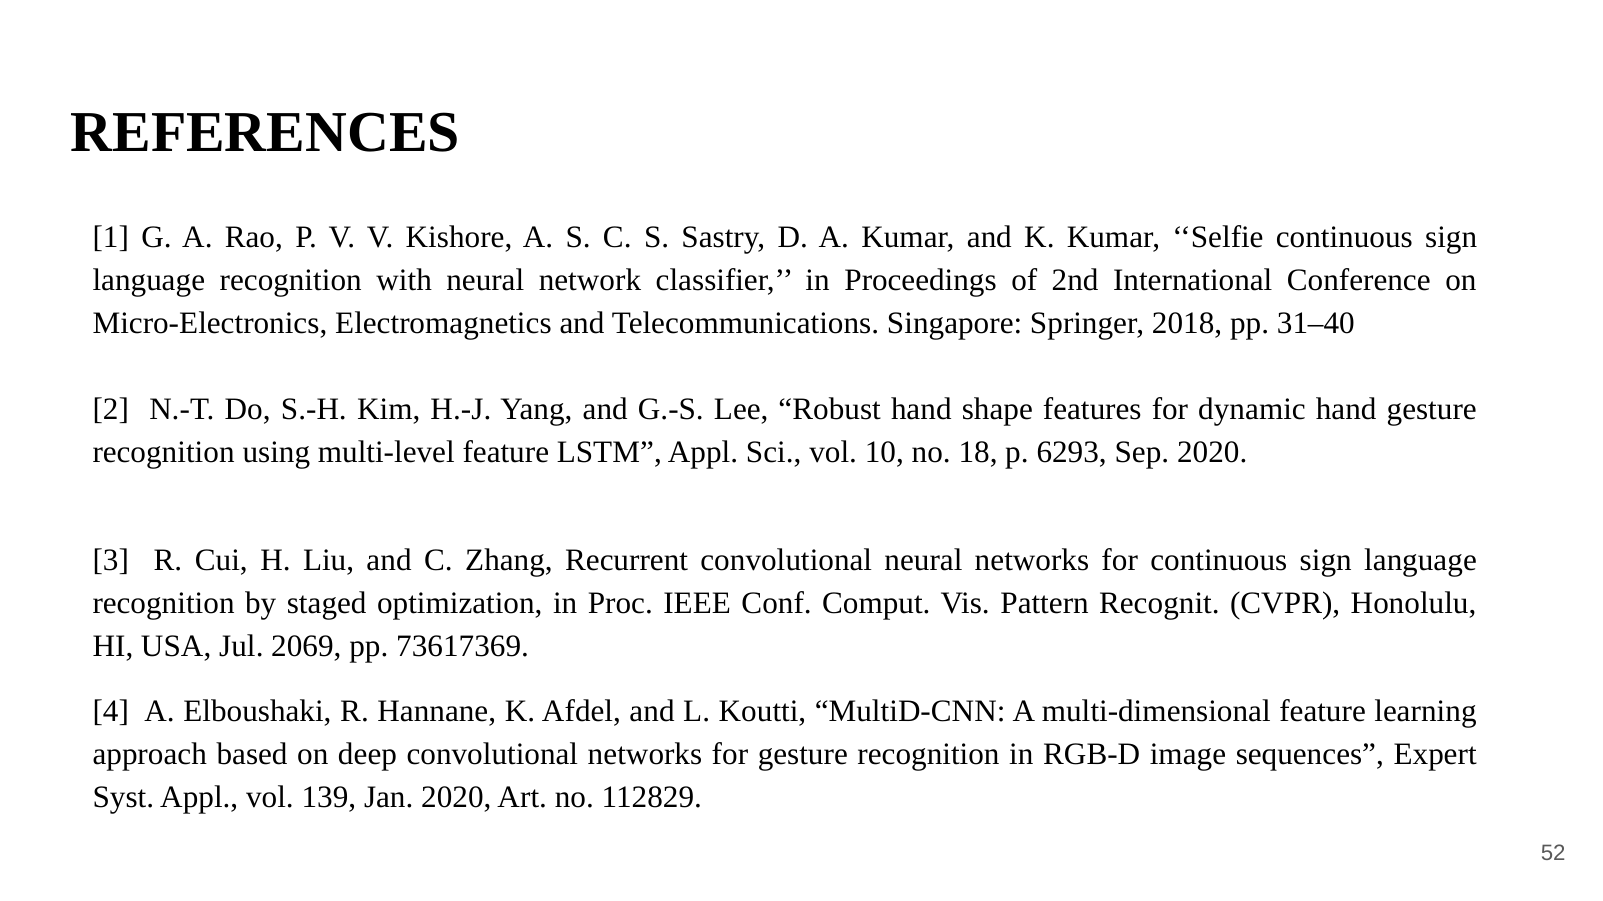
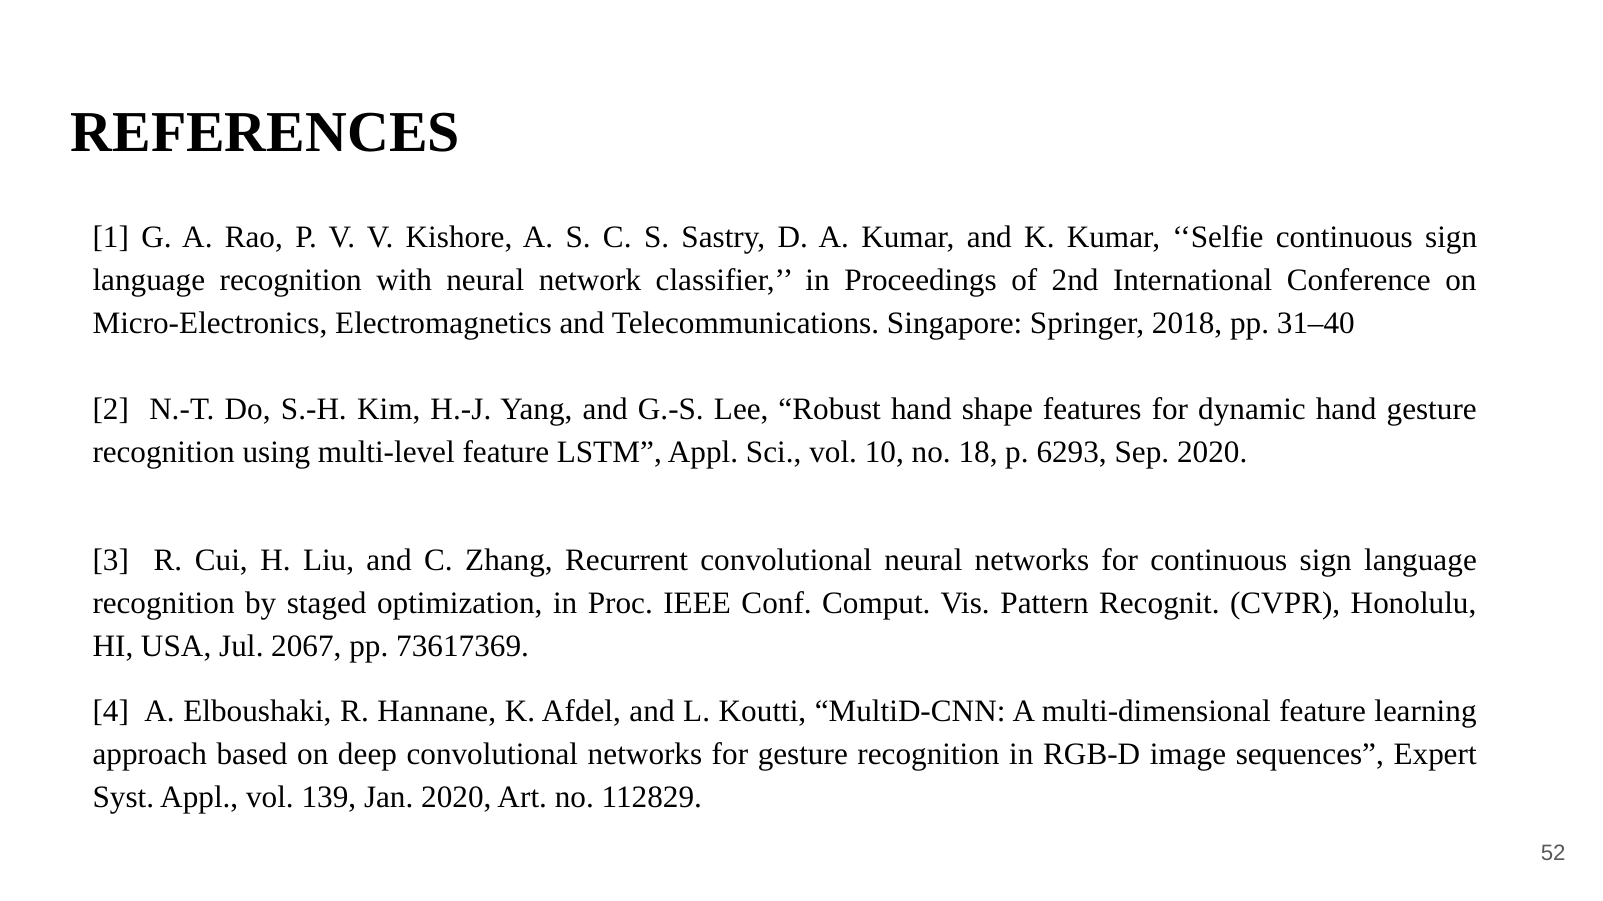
2069: 2069 -> 2067
